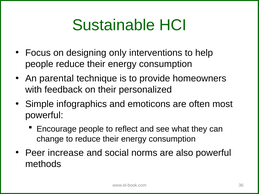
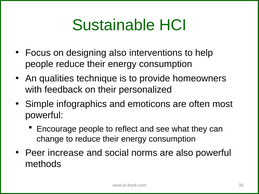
designing only: only -> also
parental: parental -> qualities
